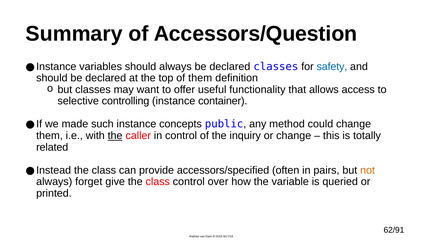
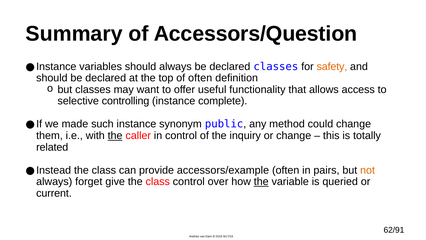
safety colour: blue -> orange
of them: them -> often
container: container -> complete
concepts: concepts -> synonym
accessors/specified: accessors/specified -> accessors/example
the at (261, 181) underline: none -> present
printed: printed -> current
